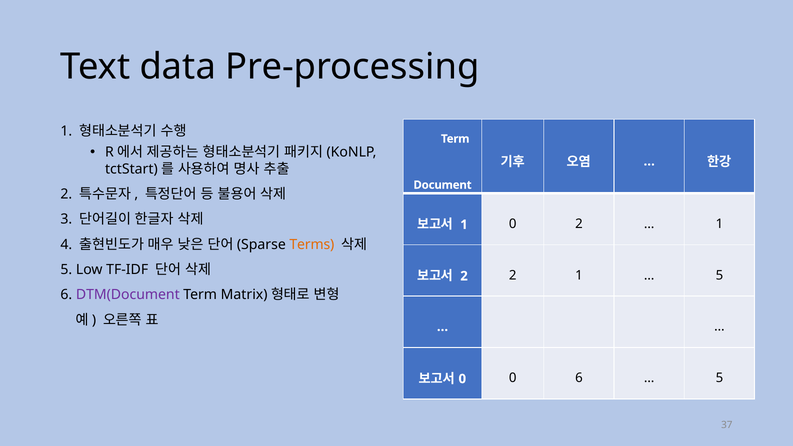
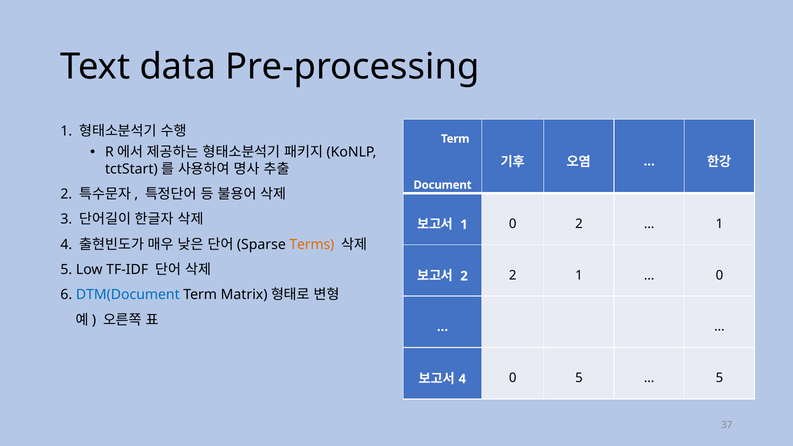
5 at (719, 275): 5 -> 0
DTM(Document colour: purple -> blue
0 at (462, 379): 0 -> 4
0 6: 6 -> 5
